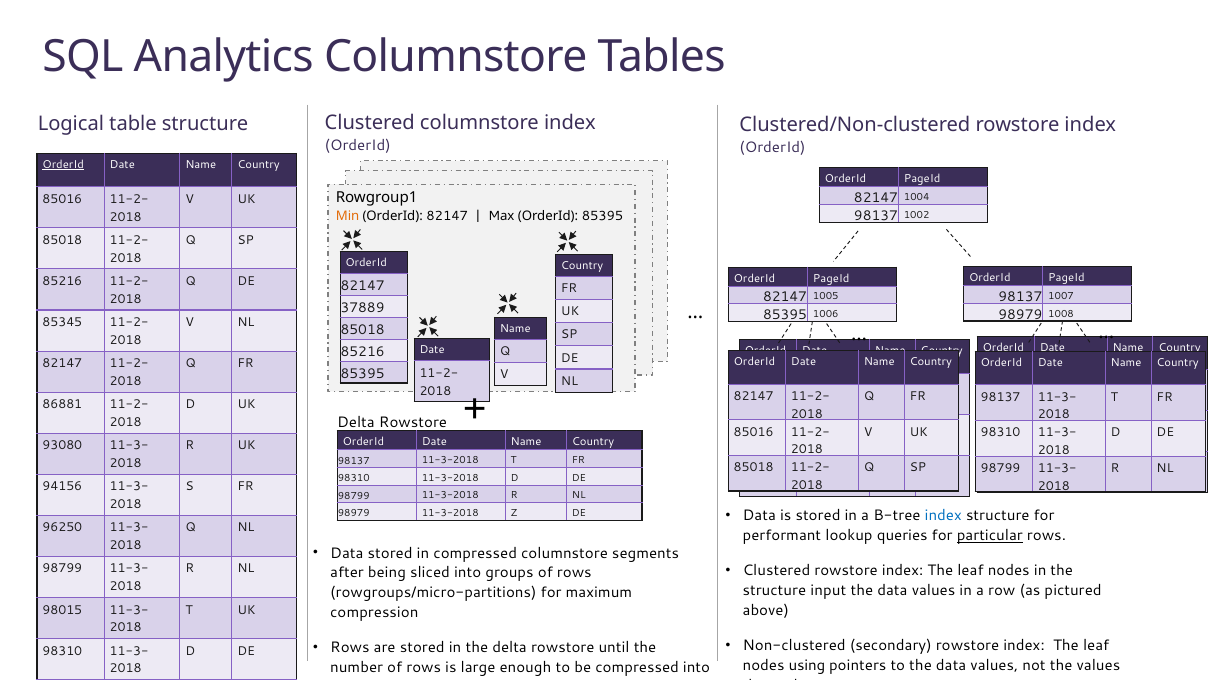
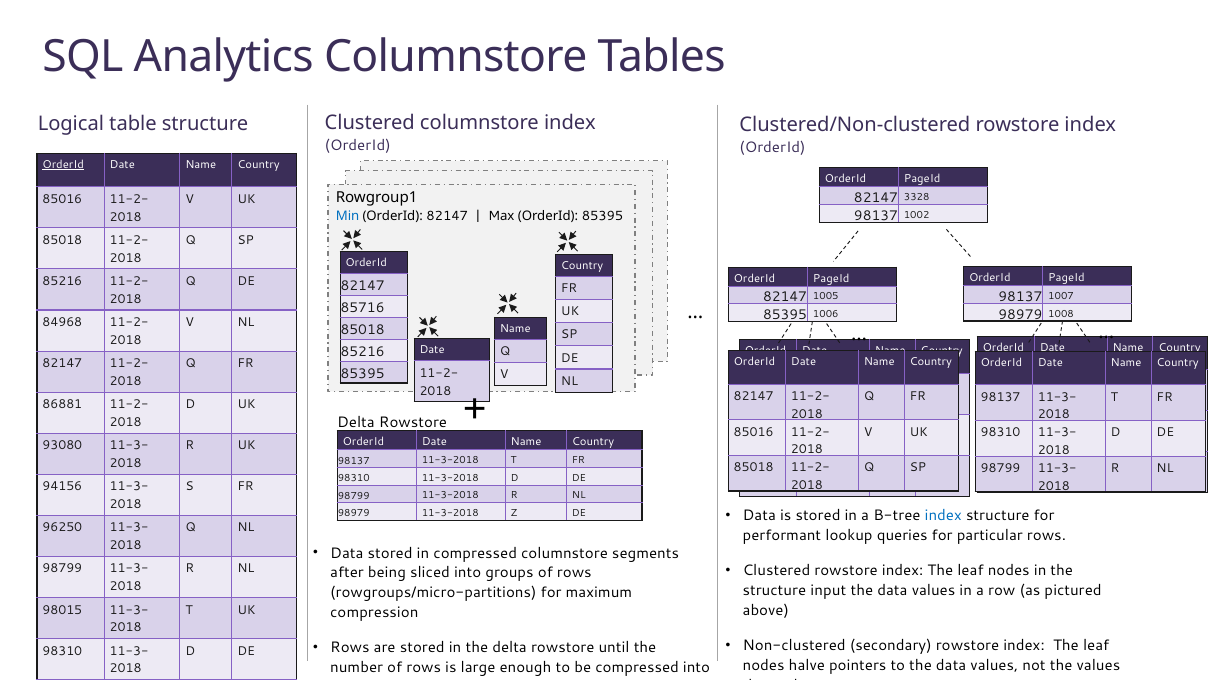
1004: 1004 -> 3328
Min colour: orange -> blue
37889: 37889 -> 85716
85345: 85345 -> 84968
particular underline: present -> none
using: using -> halve
